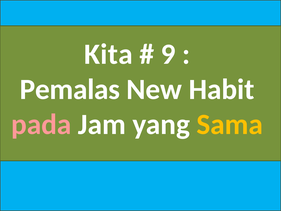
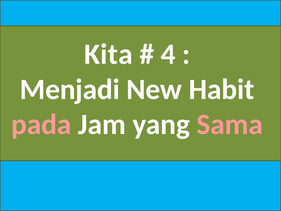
9: 9 -> 4
Pemalas: Pemalas -> Menjadi
Sama colour: yellow -> pink
